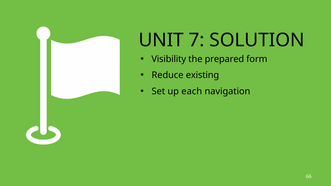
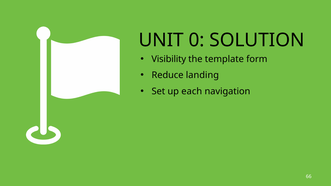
7: 7 -> 0
prepared: prepared -> template
existing: existing -> landing
